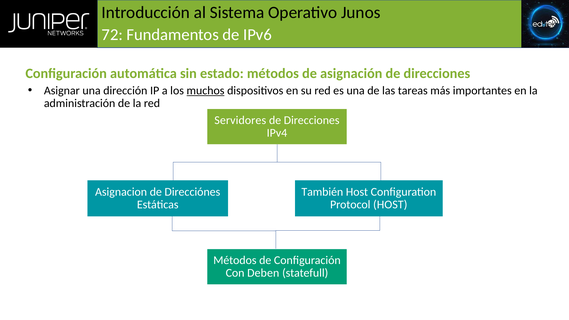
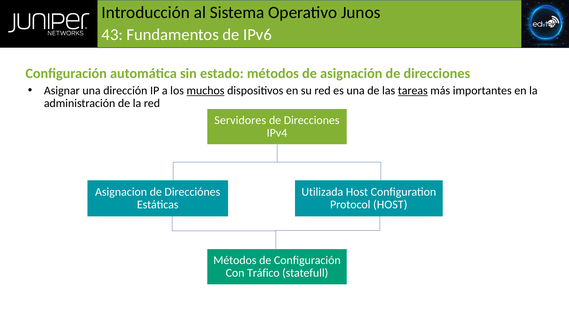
72: 72 -> 43
tareas underline: none -> present
También: También -> Utilizada
Deben: Deben -> Tráfico
